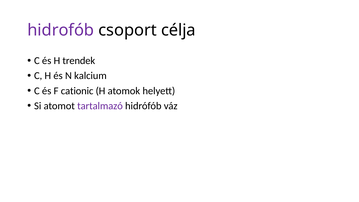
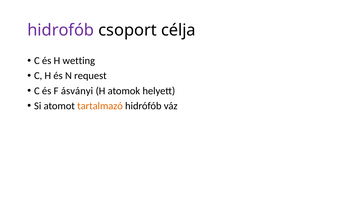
trendek: trendek -> wetting
kalcium: kalcium -> request
cationic: cationic -> ásványi
tartalmazó colour: purple -> orange
